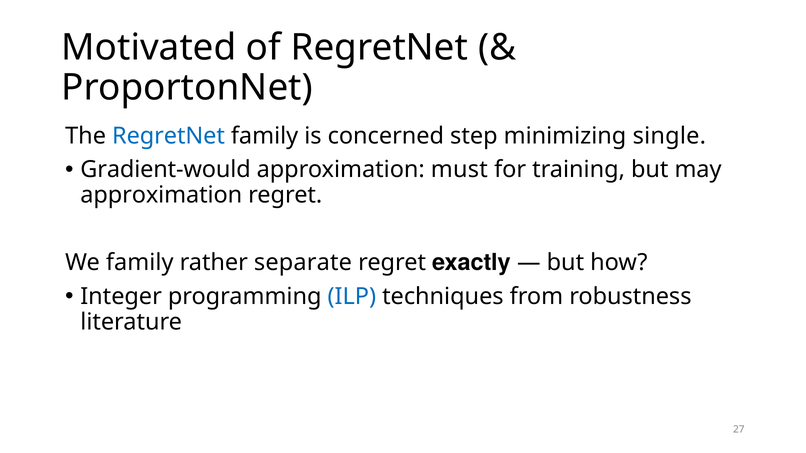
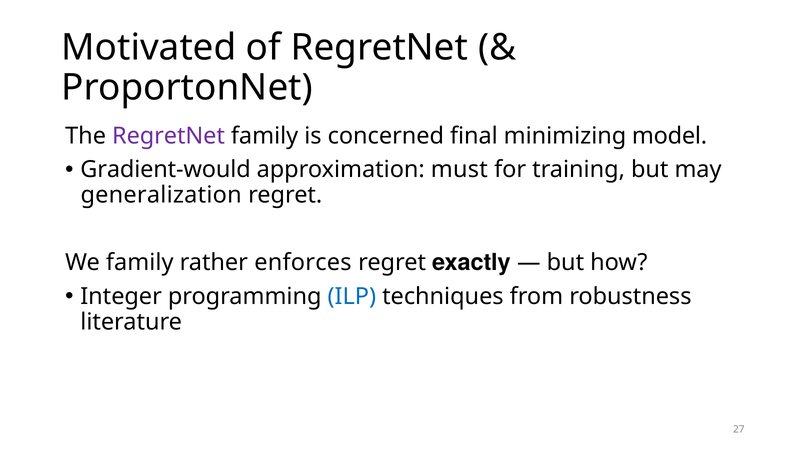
RegretNet at (169, 136) colour: blue -> purple
step: step -> final
single: single -> model
approximation at (161, 195): approximation -> generalization
separate: separate -> enforces
